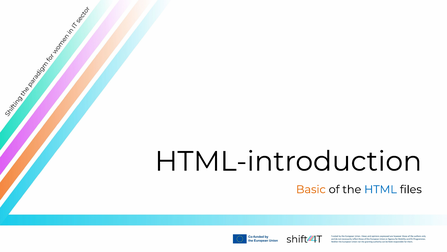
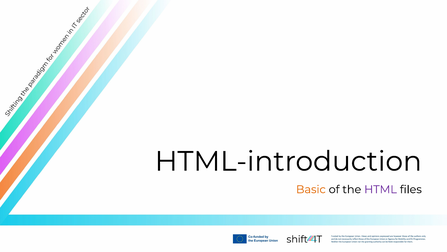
HTML colour: blue -> purple
